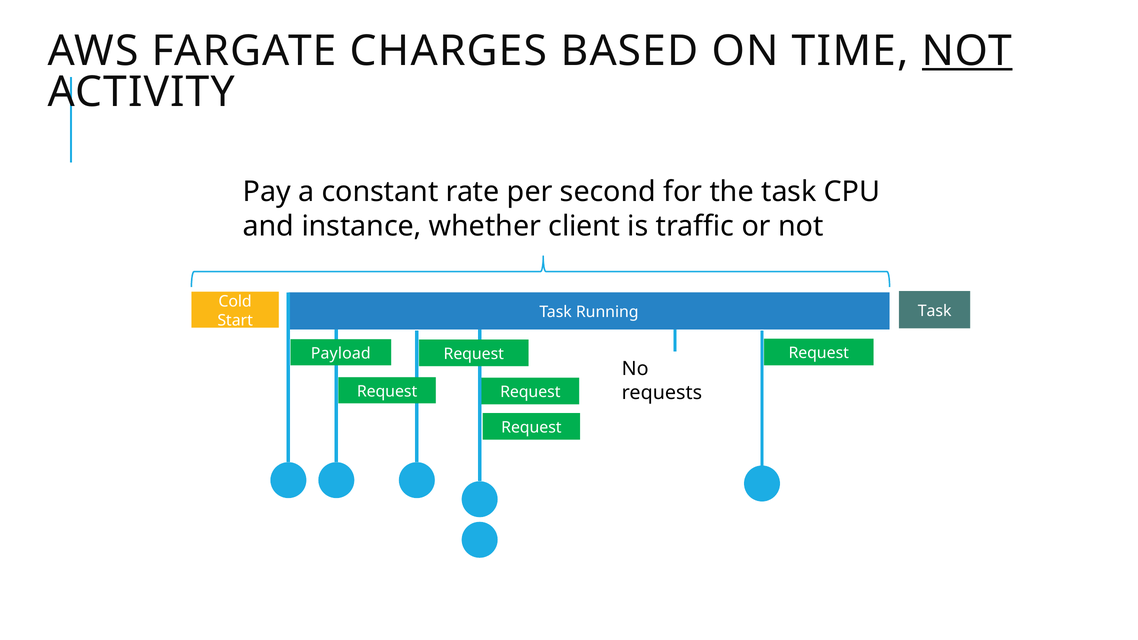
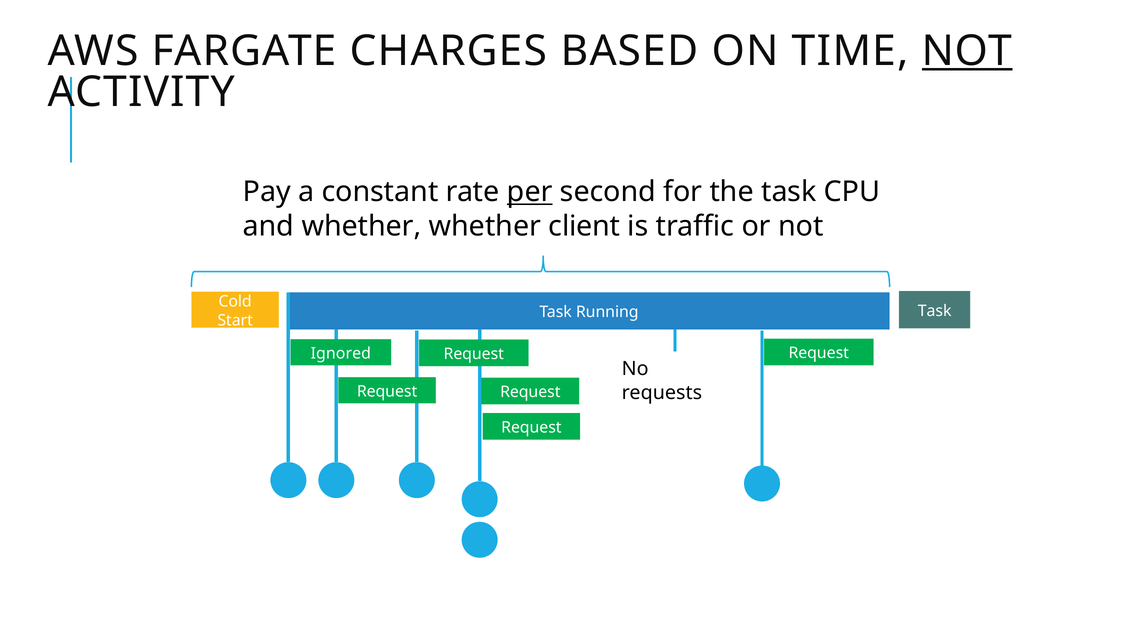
per underline: none -> present
and instance: instance -> whether
Payload: Payload -> Ignored
